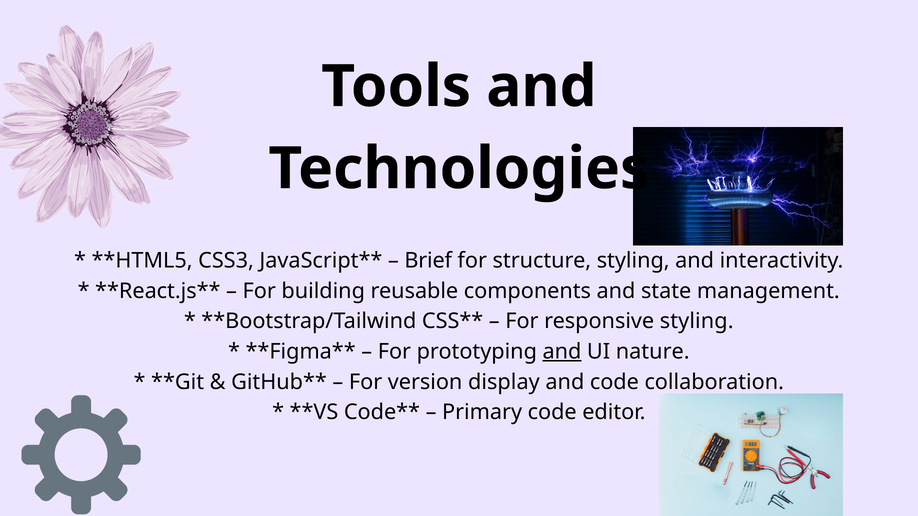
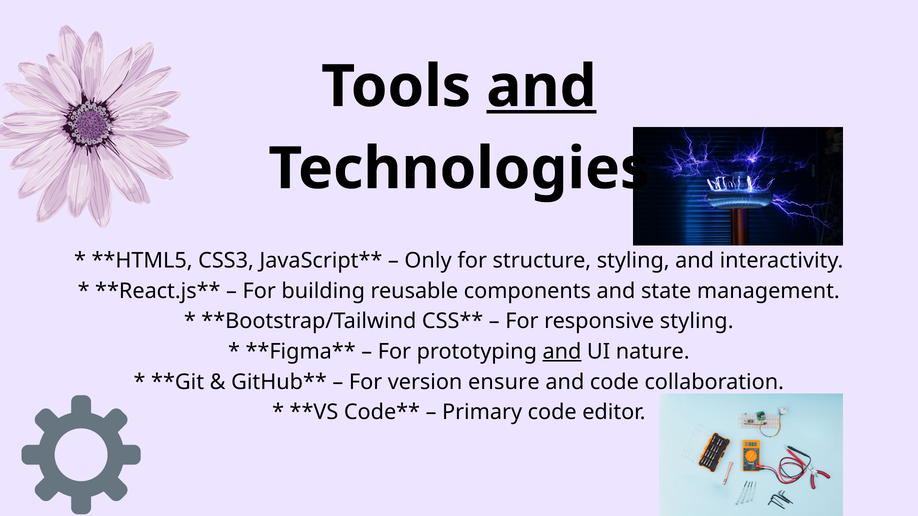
and at (541, 87) underline: none -> present
Brief: Brief -> Only
display: display -> ensure
